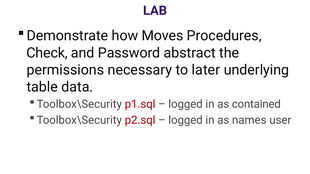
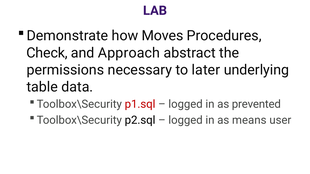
Password: Password -> Approach
contained: contained -> prevented
p2.sql colour: red -> black
names: names -> means
